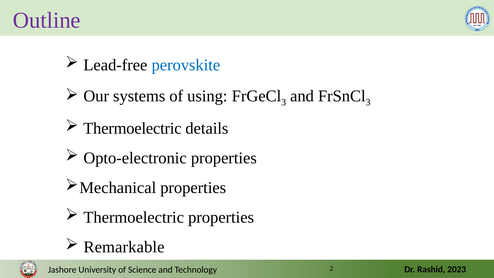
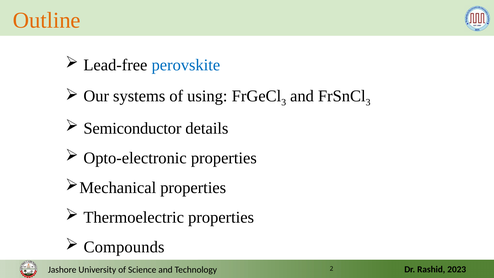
Outline colour: purple -> orange
Thermoelectric at (132, 128): Thermoelectric -> Semiconductor
Remarkable: Remarkable -> Compounds
